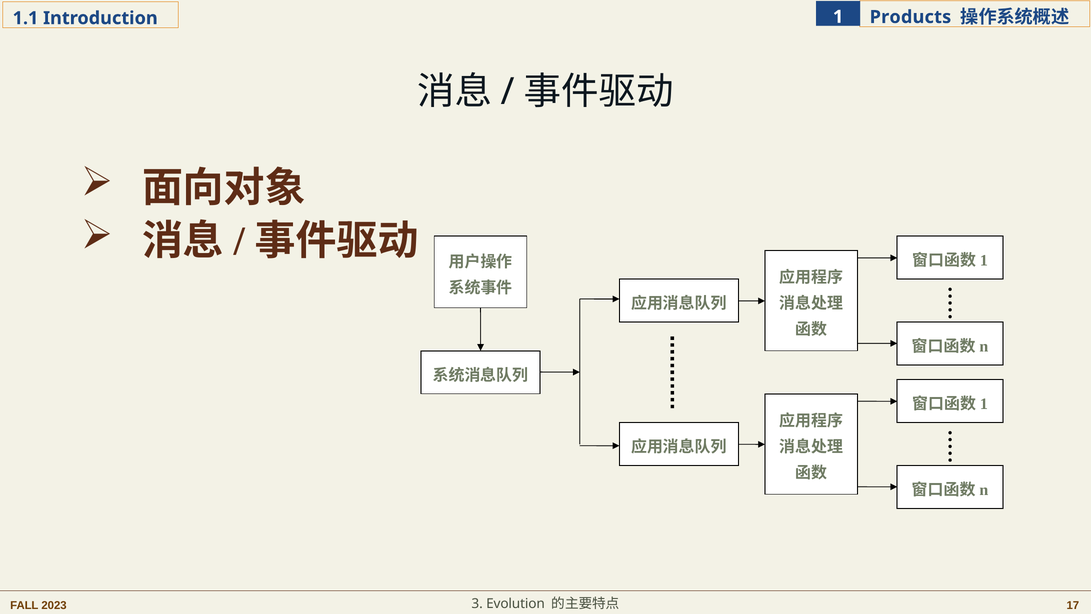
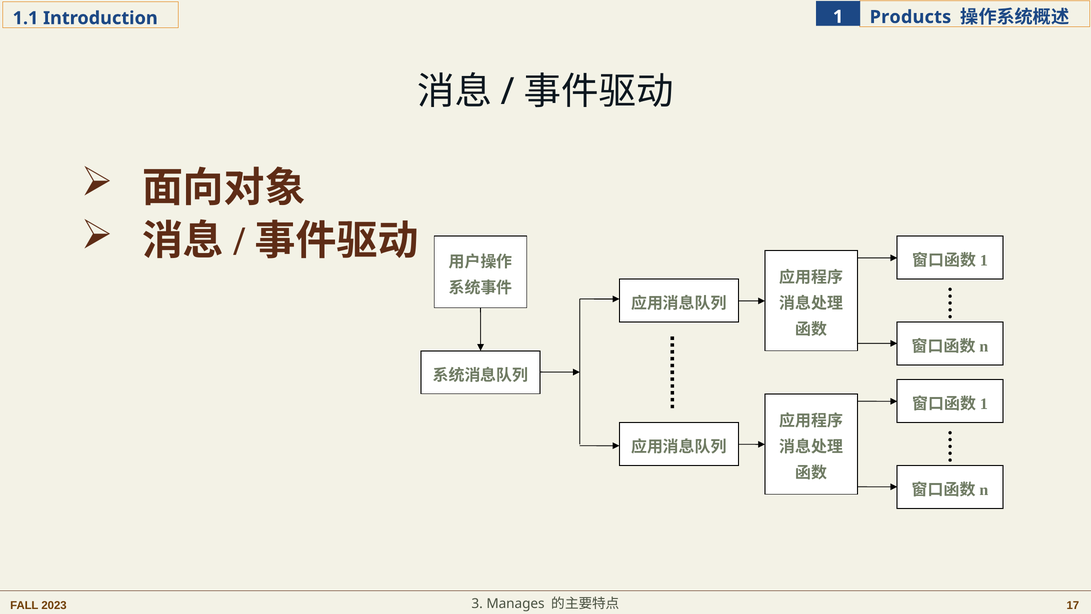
Evolution: Evolution -> Manages
